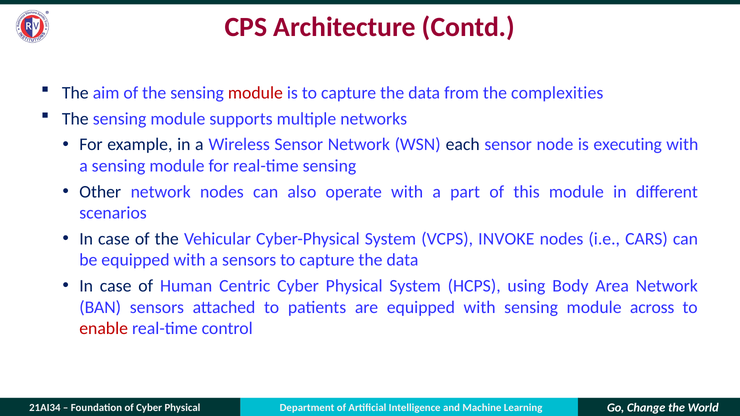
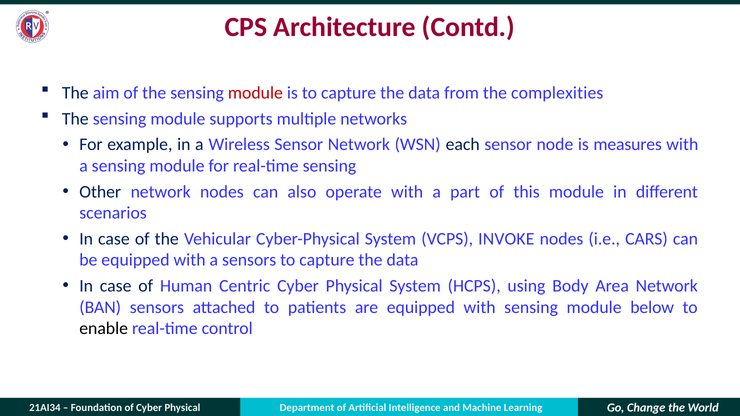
executing: executing -> measures
across: across -> below
enable colour: red -> black
